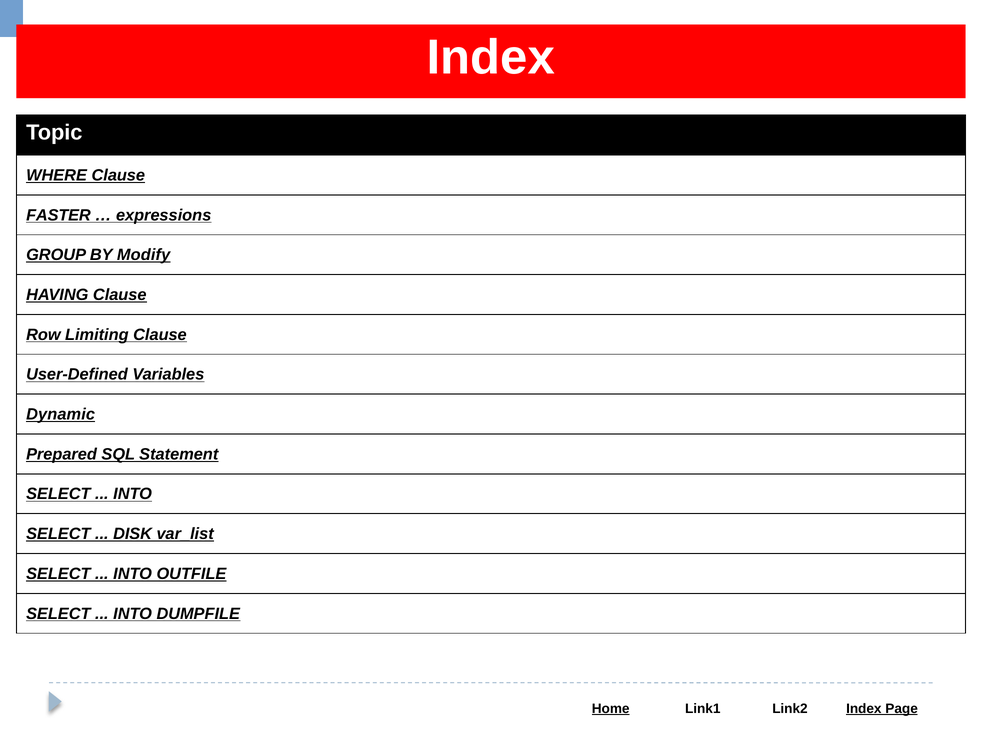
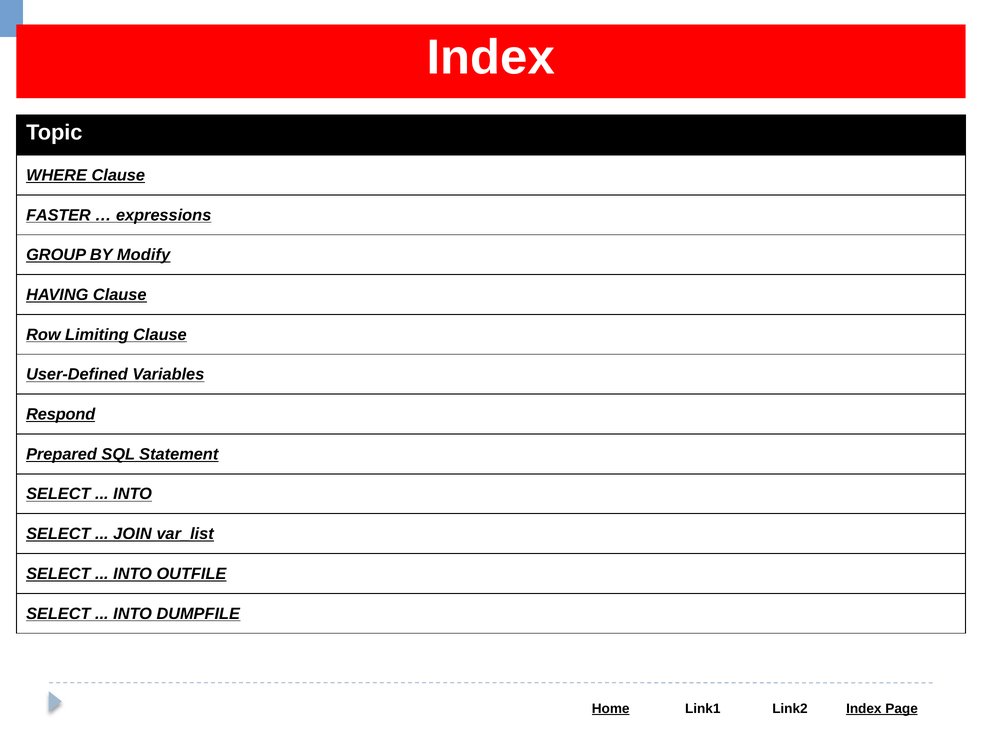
Dynamic: Dynamic -> Respond
DISK: DISK -> JOIN
